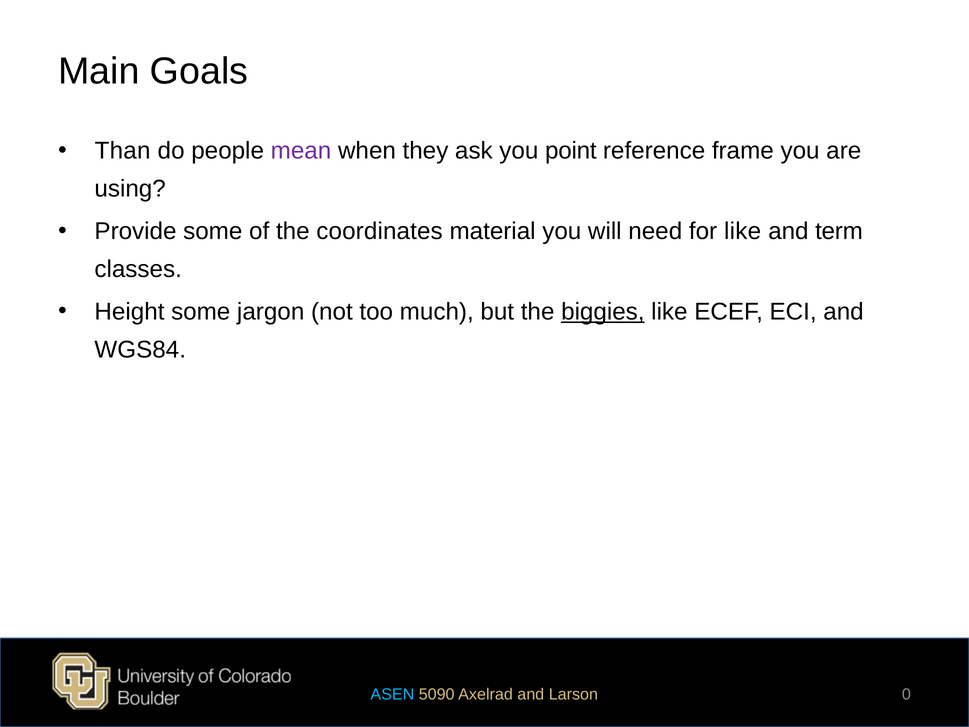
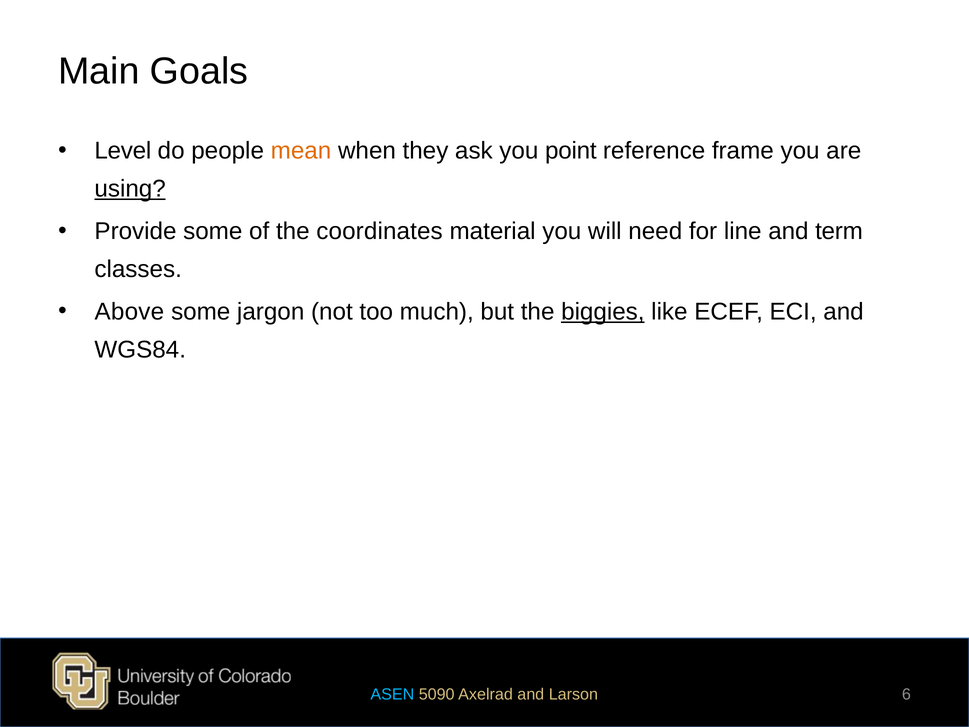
Than: Than -> Level
mean colour: purple -> orange
using underline: none -> present
for like: like -> line
Height: Height -> Above
0: 0 -> 6
